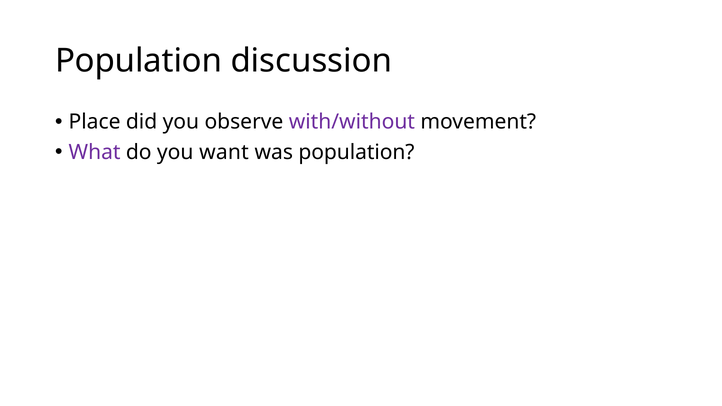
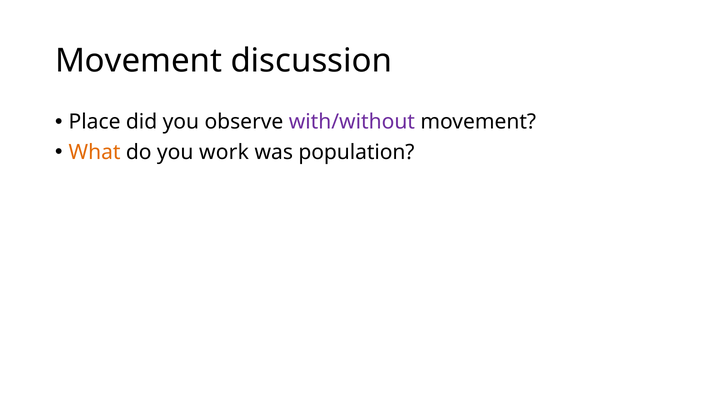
Population at (139, 61): Population -> Movement
What colour: purple -> orange
want: want -> work
